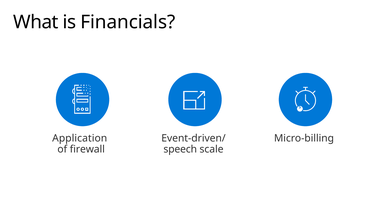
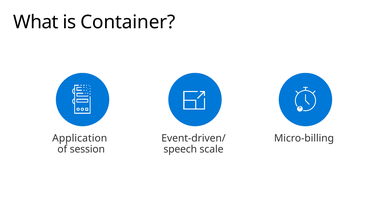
Financials: Financials -> Container
firewall: firewall -> session
